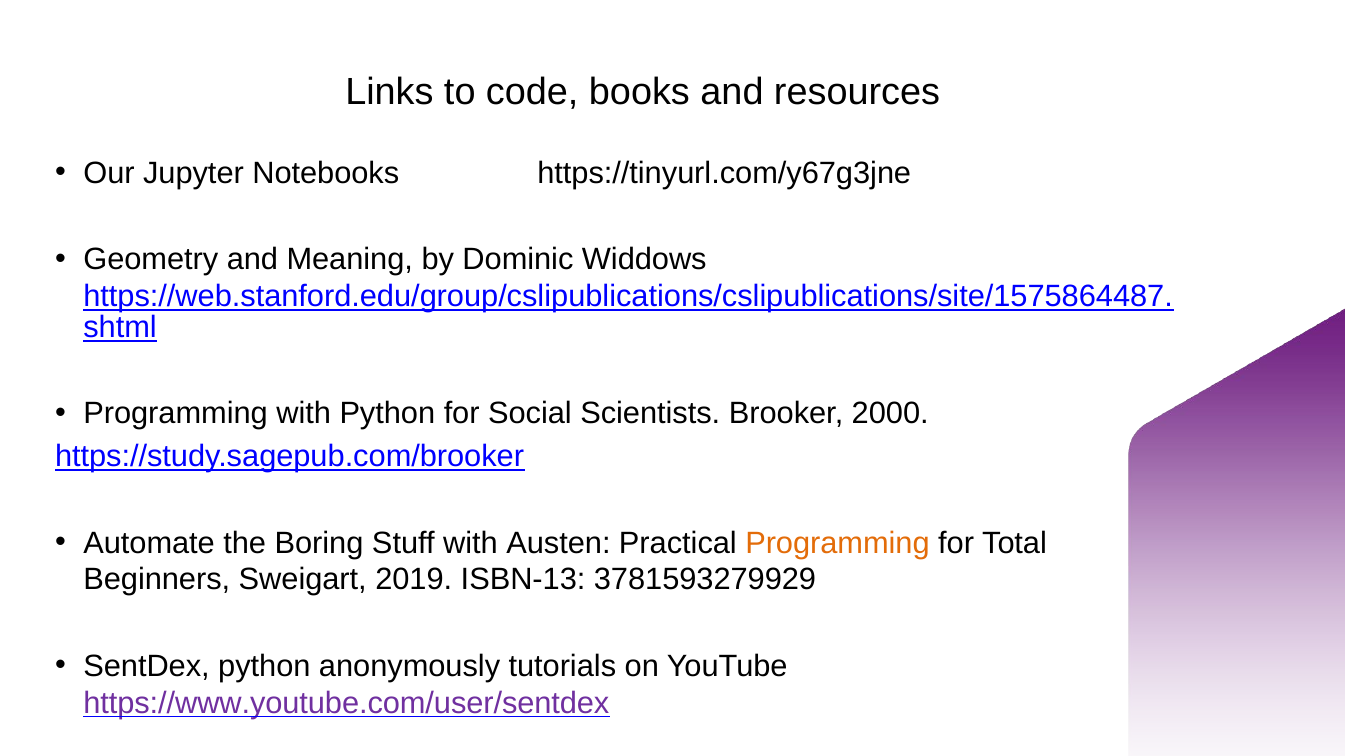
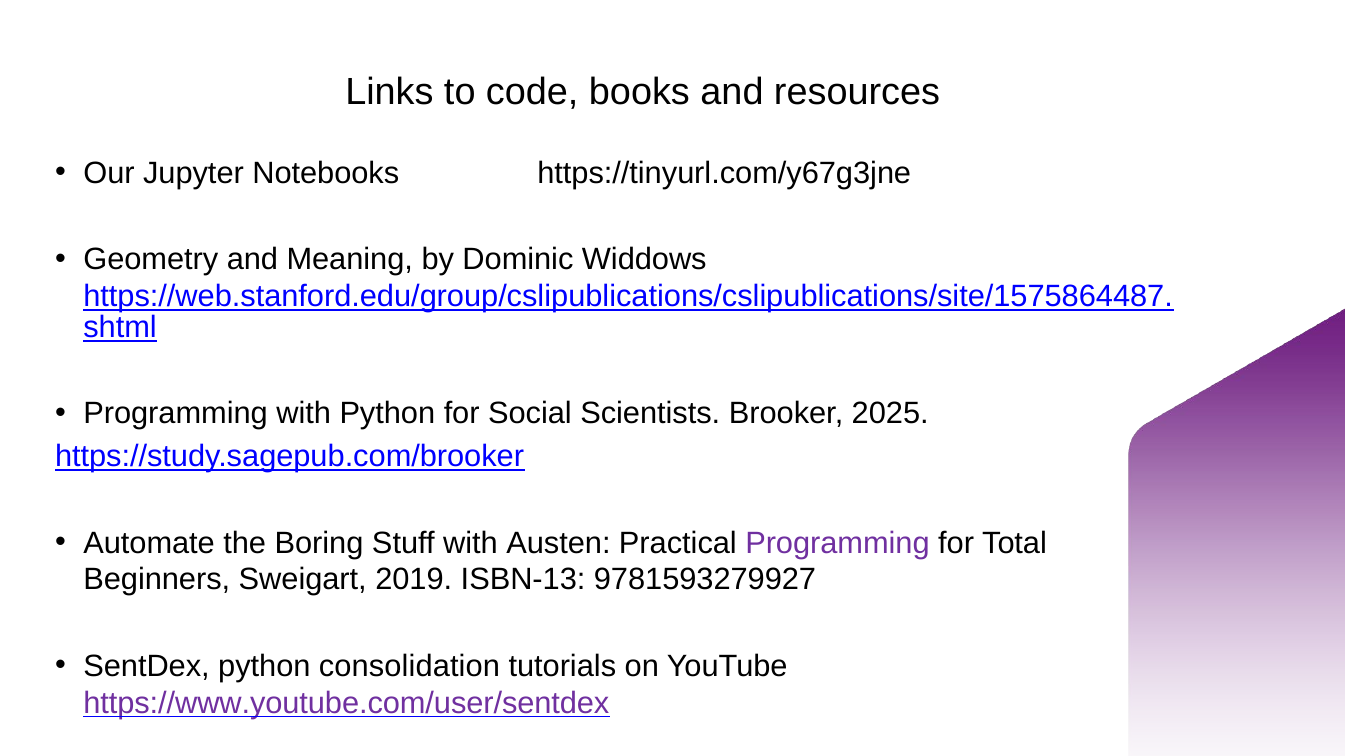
2000: 2000 -> 2025
Programming at (838, 543) colour: orange -> purple
3781593279929: 3781593279929 -> 9781593279927
anonymously: anonymously -> consolidation
